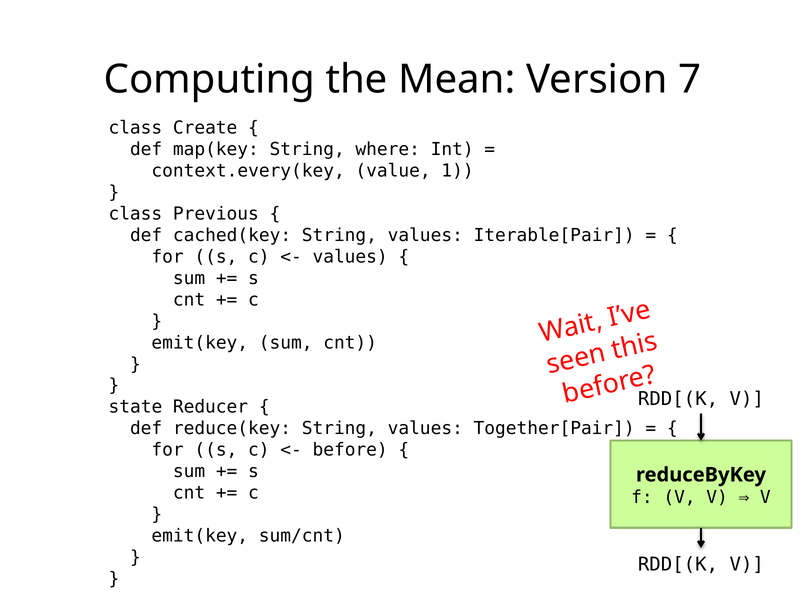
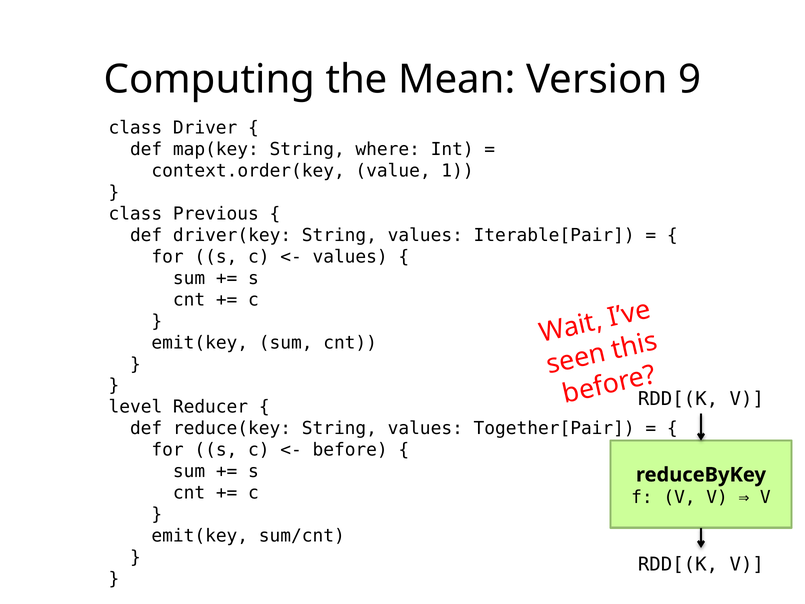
7: 7 -> 9
Create: Create -> Driver
context.every(key: context.every(key -> context.order(key
cached(key: cached(key -> driver(key
state: state -> level
